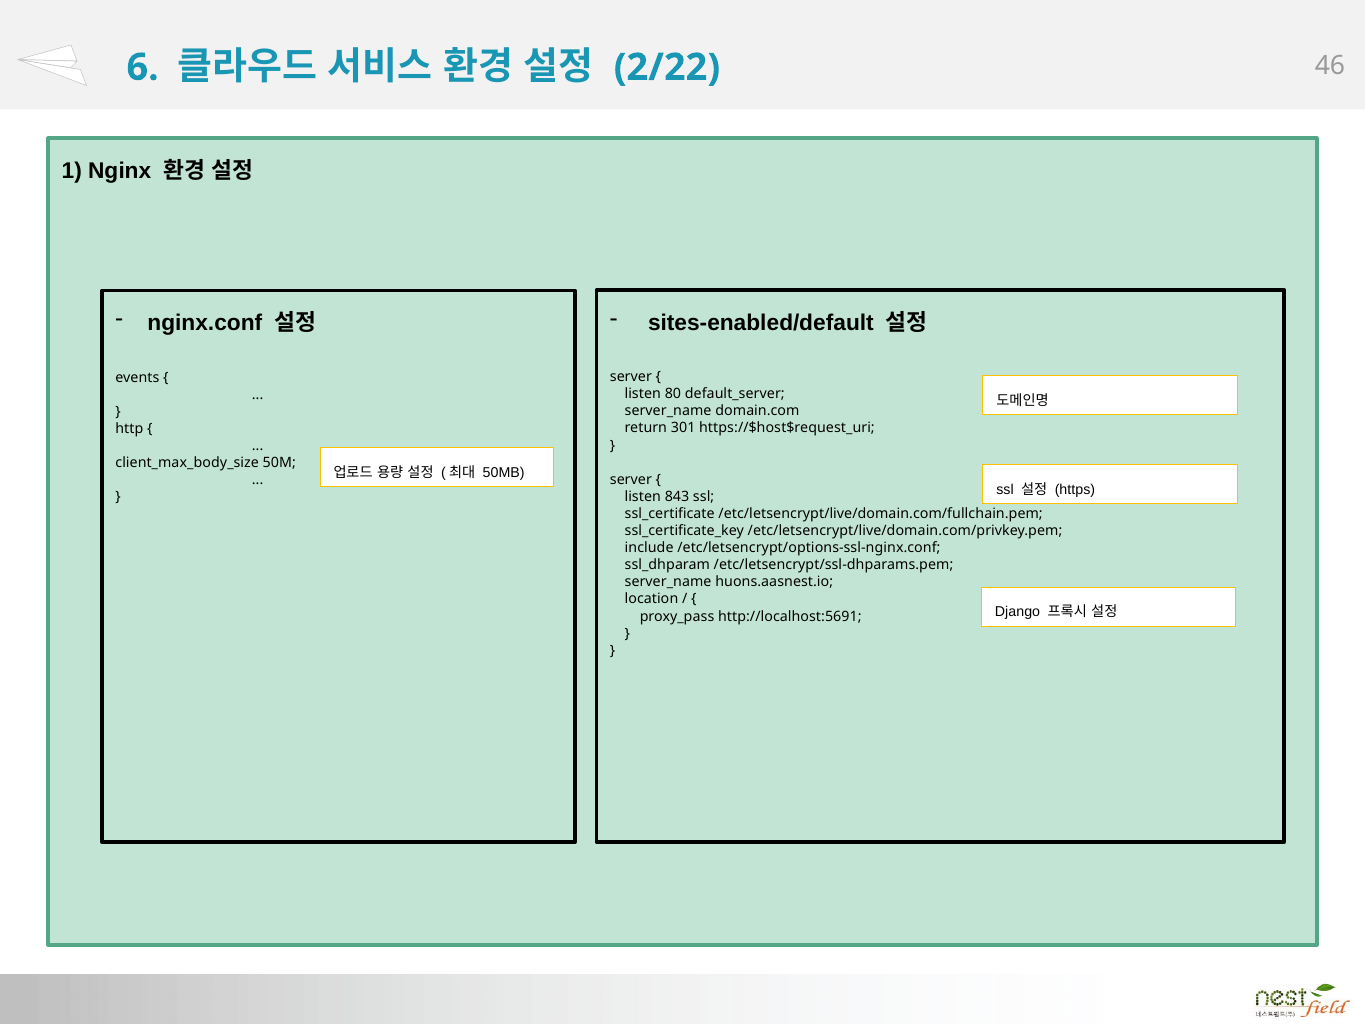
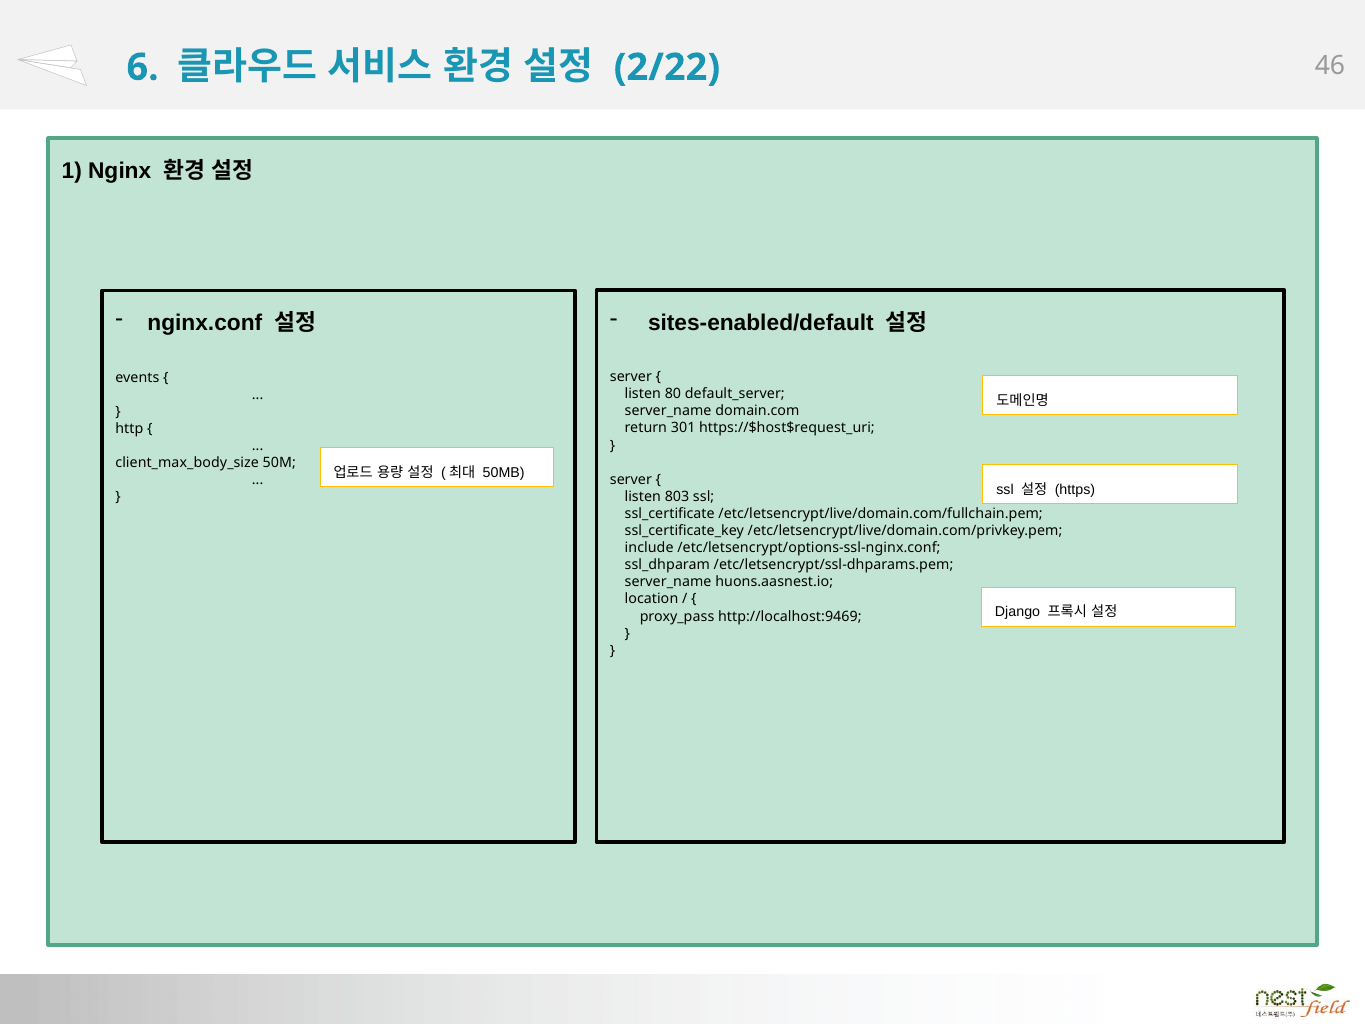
843: 843 -> 803
http://localhost:5691: http://localhost:5691 -> http://localhost:9469
